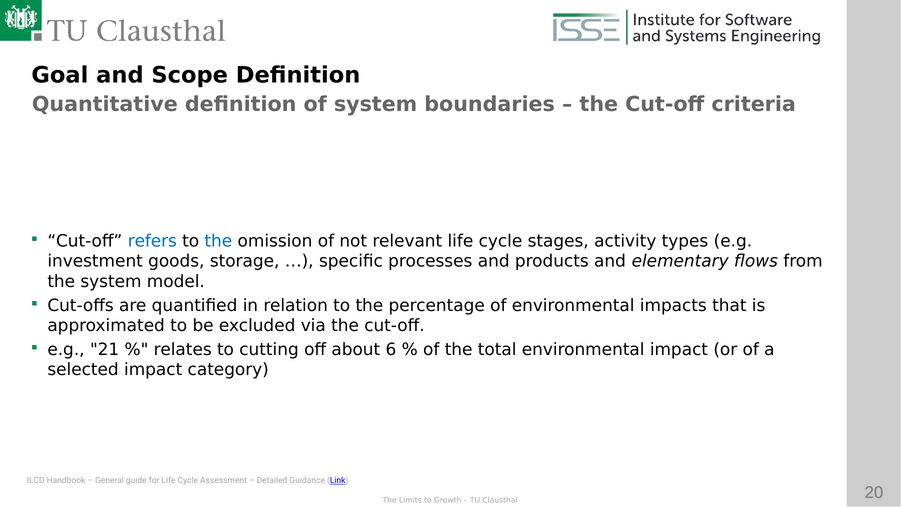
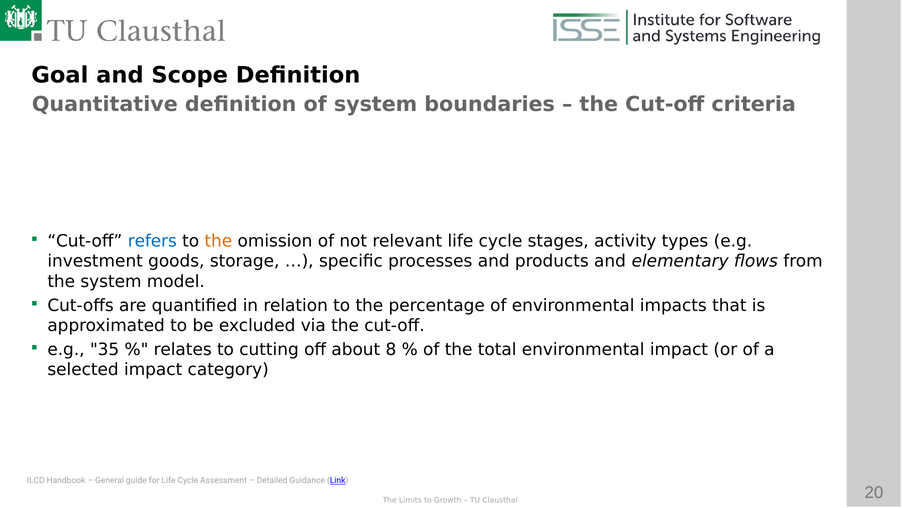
the at (218, 241) colour: blue -> orange
21: 21 -> 35
6: 6 -> 8
